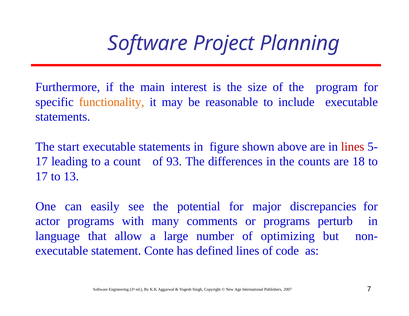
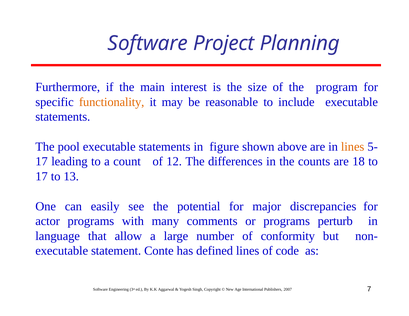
start: start -> pool
lines at (353, 147) colour: red -> orange
93: 93 -> 12
optimizing: optimizing -> conformity
